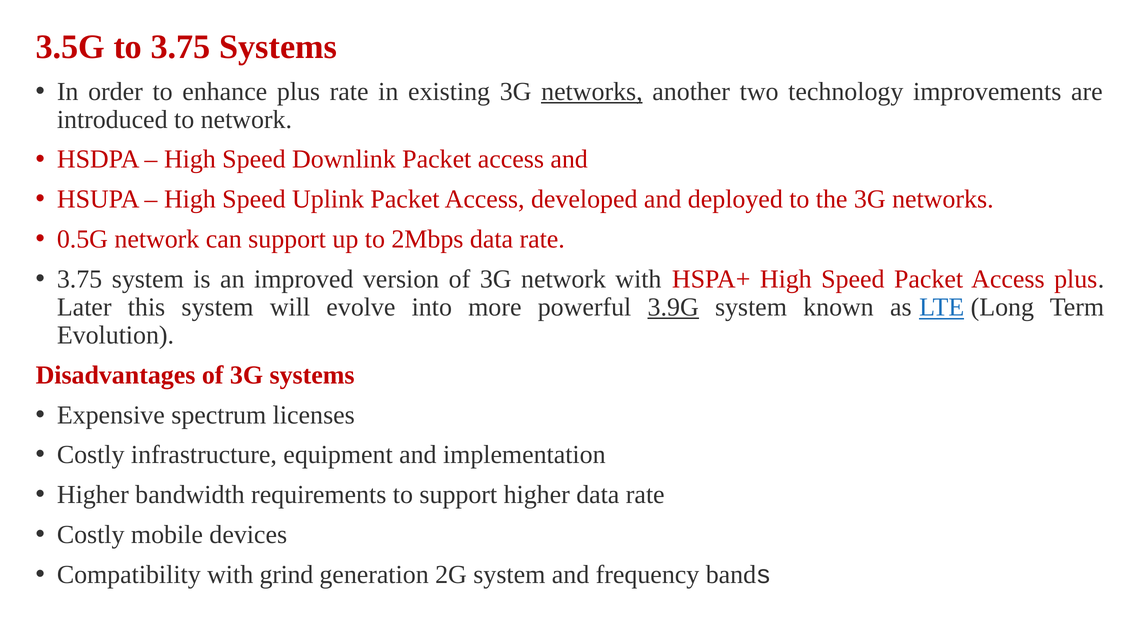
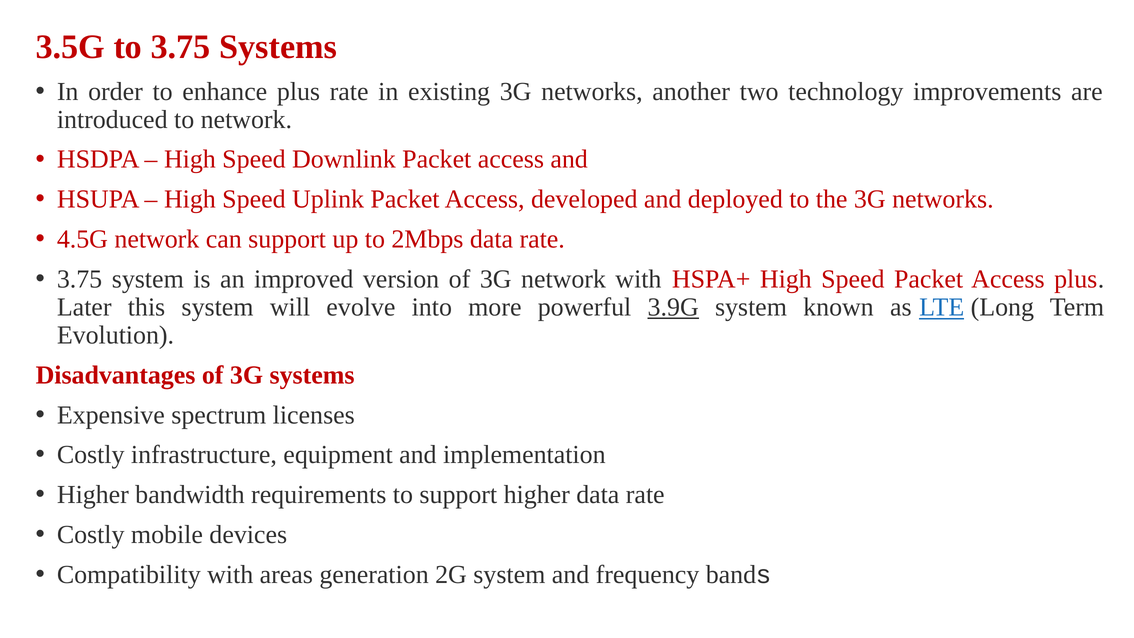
networks at (592, 91) underline: present -> none
0.5G: 0.5G -> 4.5G
grind: grind -> areas
